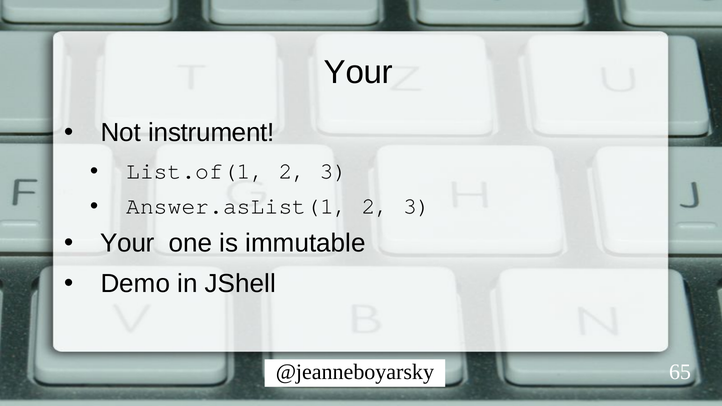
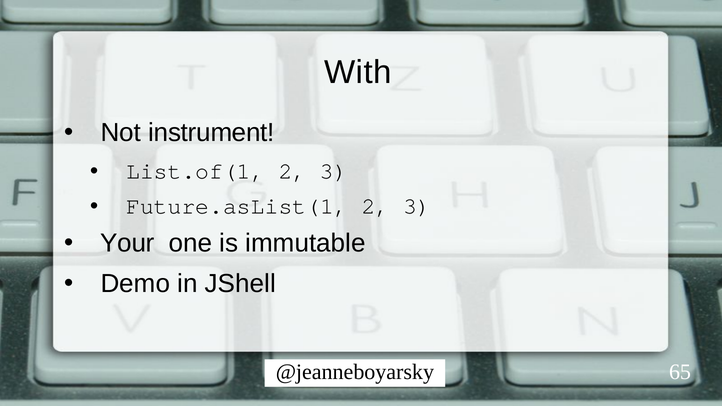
Your at (358, 72): Your -> With
Answer.asList(1: Answer.asList(1 -> Future.asList(1
